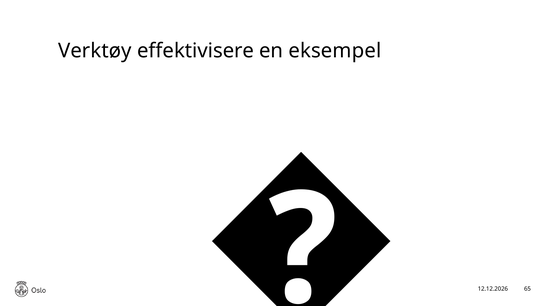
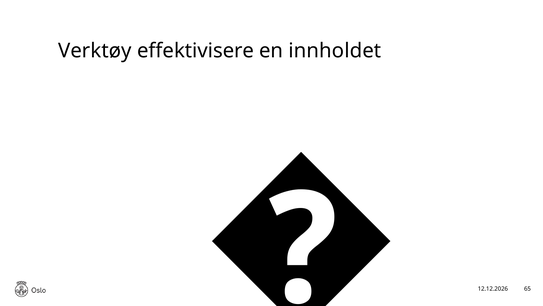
eksempel: eksempel -> innholdet
